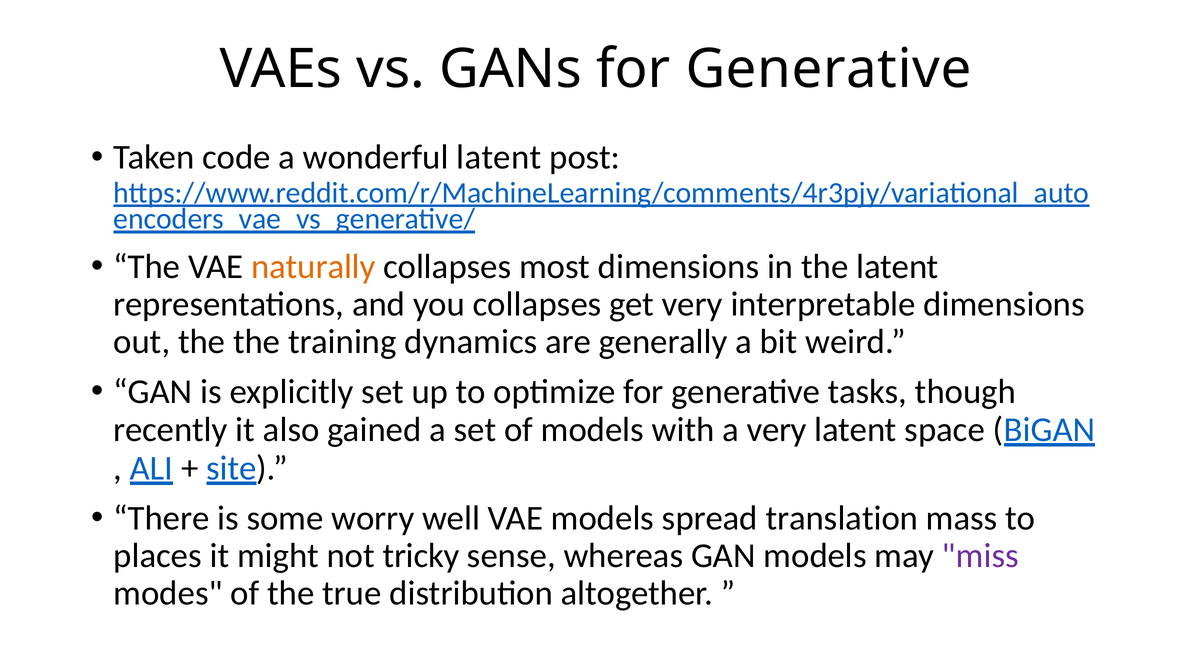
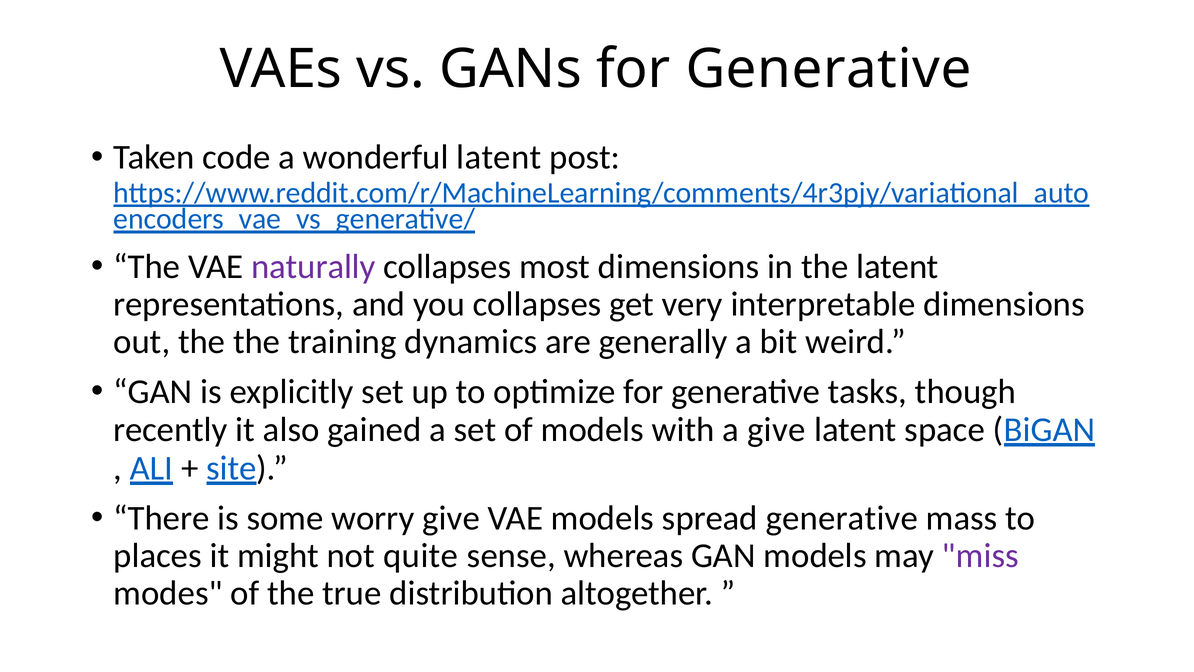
naturally colour: orange -> purple
a very: very -> give
worry well: well -> give
spread translation: translation -> generative
tricky: tricky -> quite
